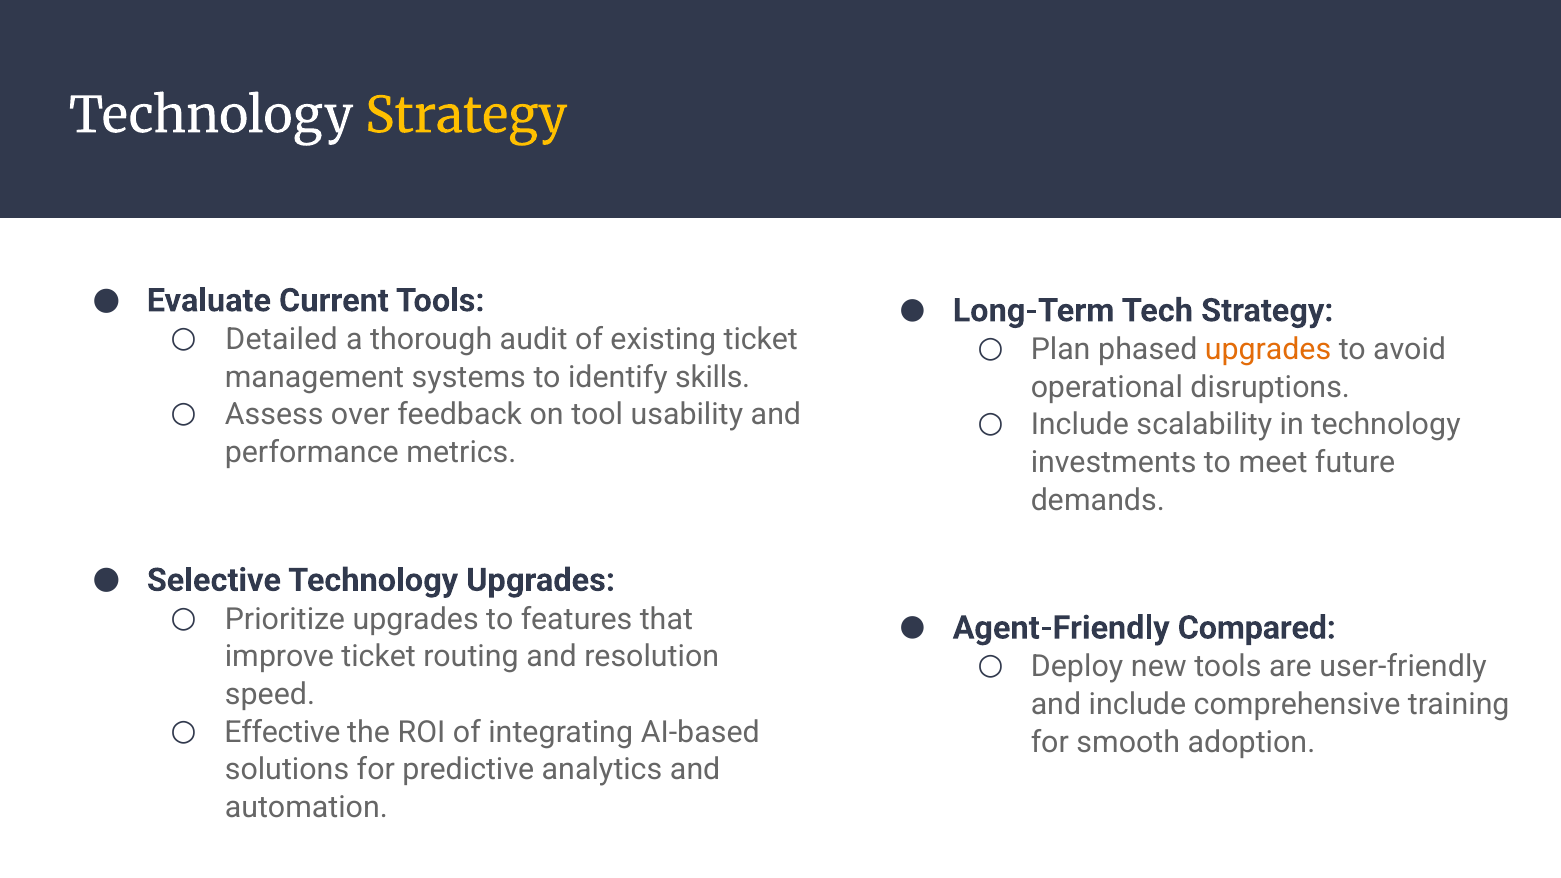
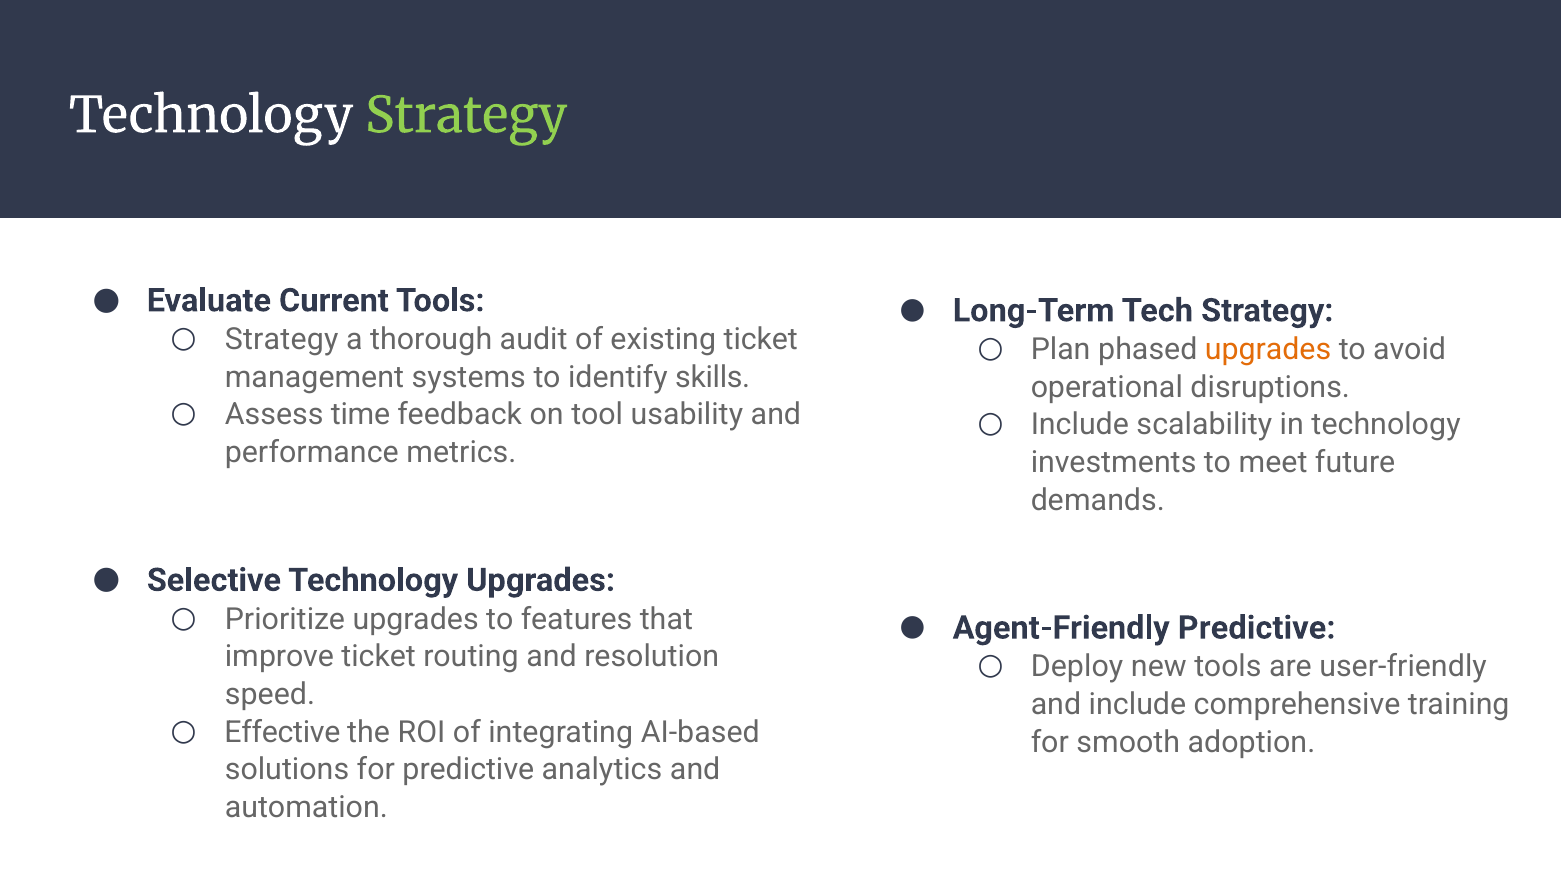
Strategy at (466, 116) colour: yellow -> light green
Detailed at (282, 339): Detailed -> Strategy
over: over -> time
Agent-Friendly Compared: Compared -> Predictive
